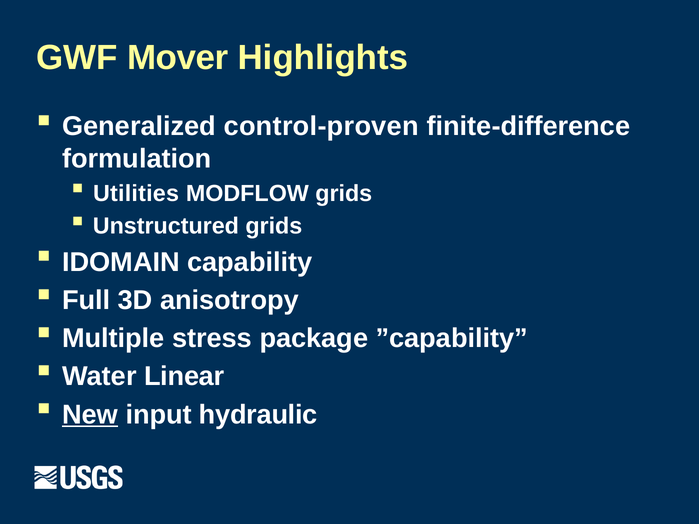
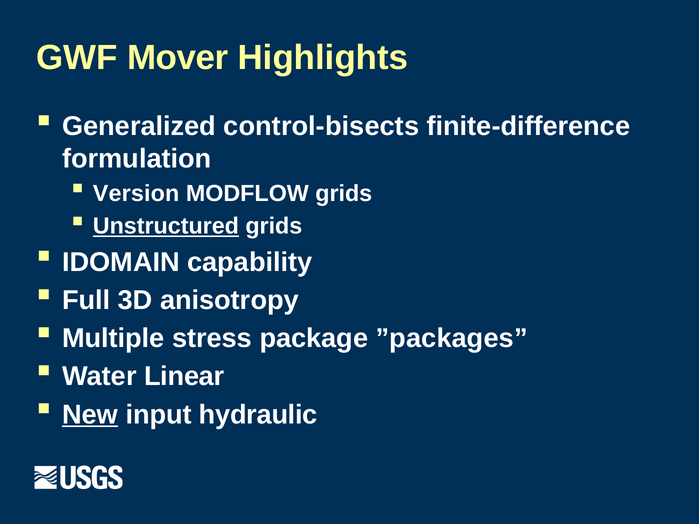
control-proven: control-proven -> control-bisects
Utilities: Utilities -> Version
Unstructured underline: none -> present
”capability: ”capability -> ”packages
